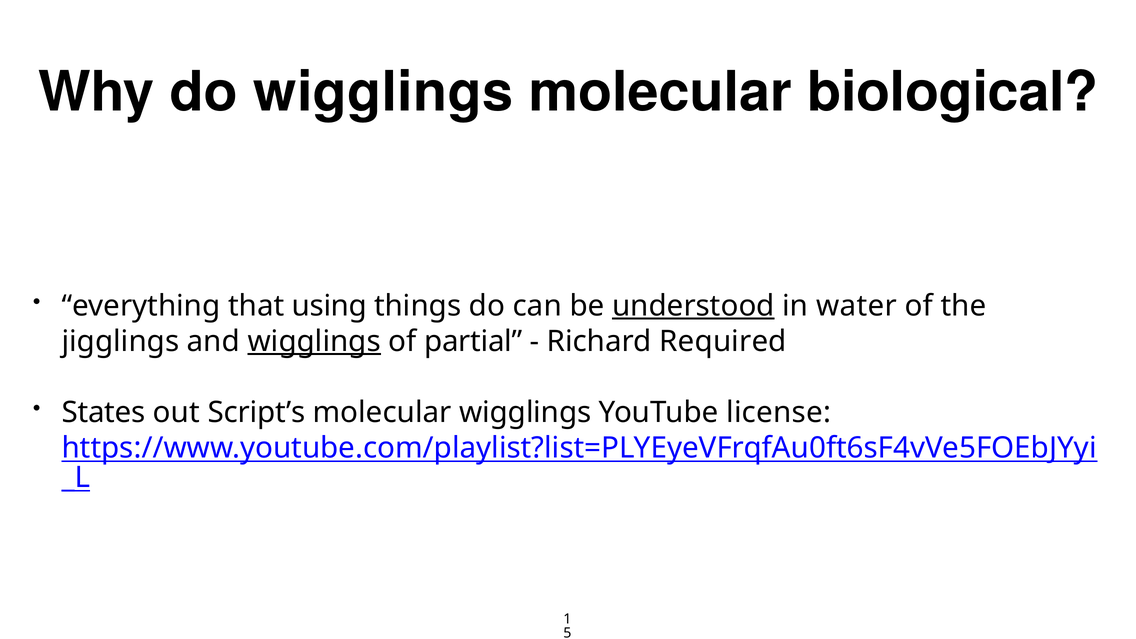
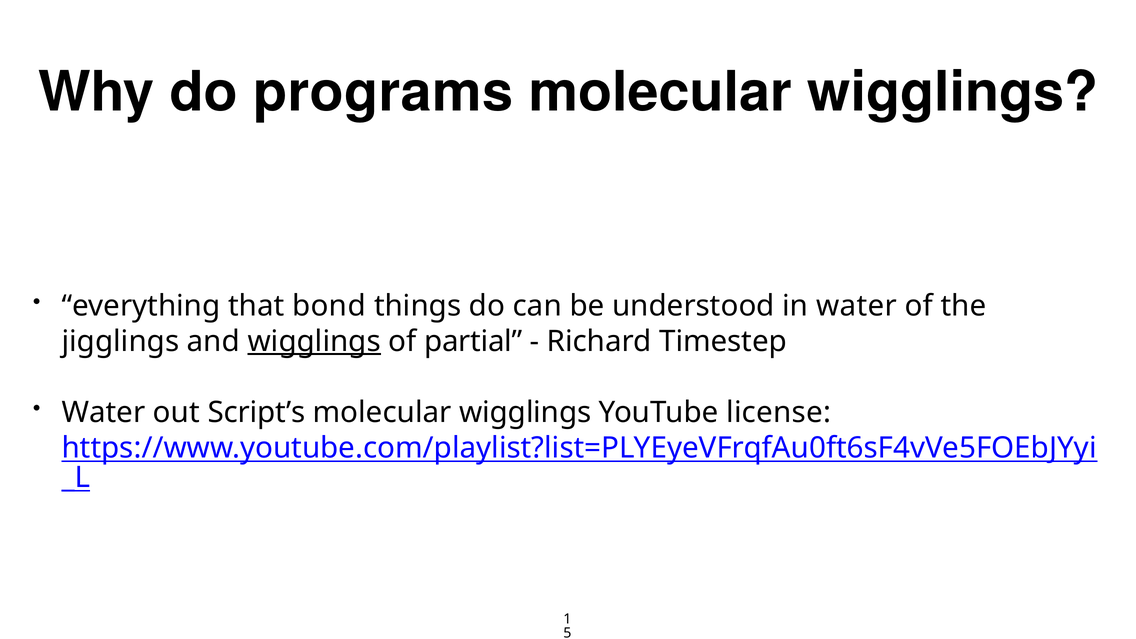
do wigglings: wigglings -> programs
biological at (953, 93): biological -> wigglings
using: using -> bond
understood underline: present -> none
Required: Required -> Timestep
States at (104, 412): States -> Water
